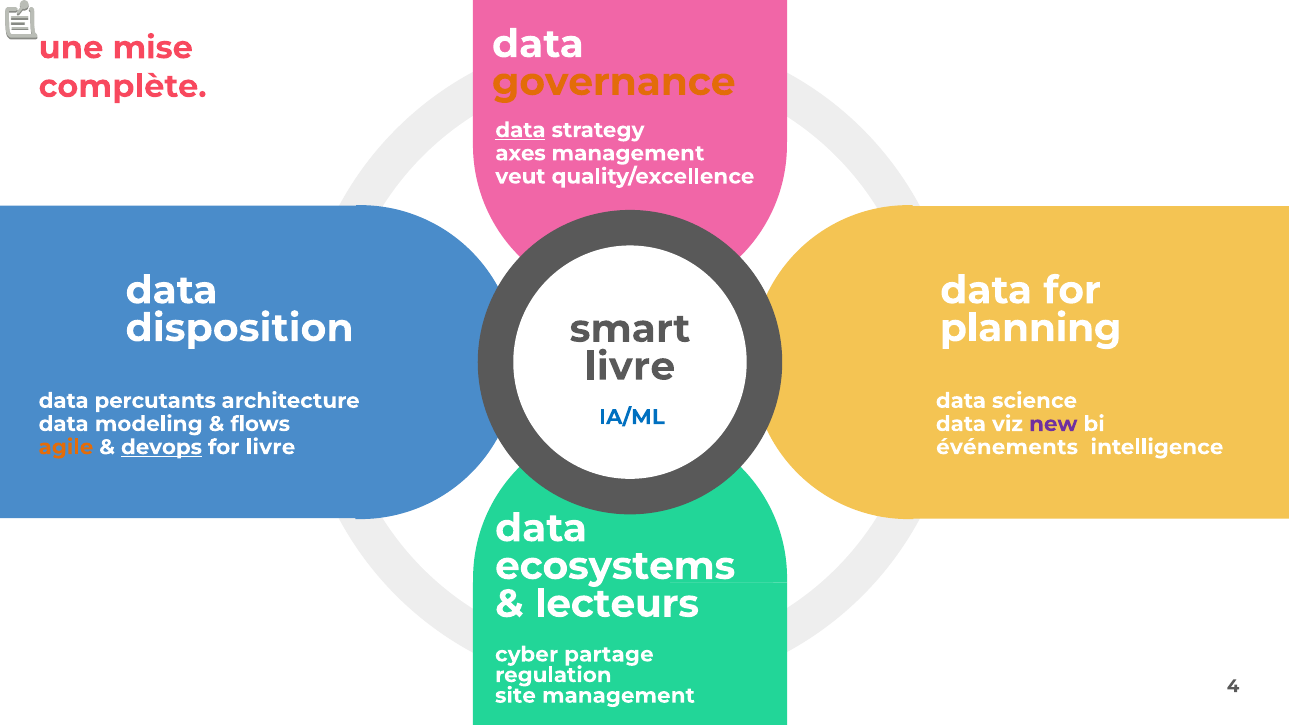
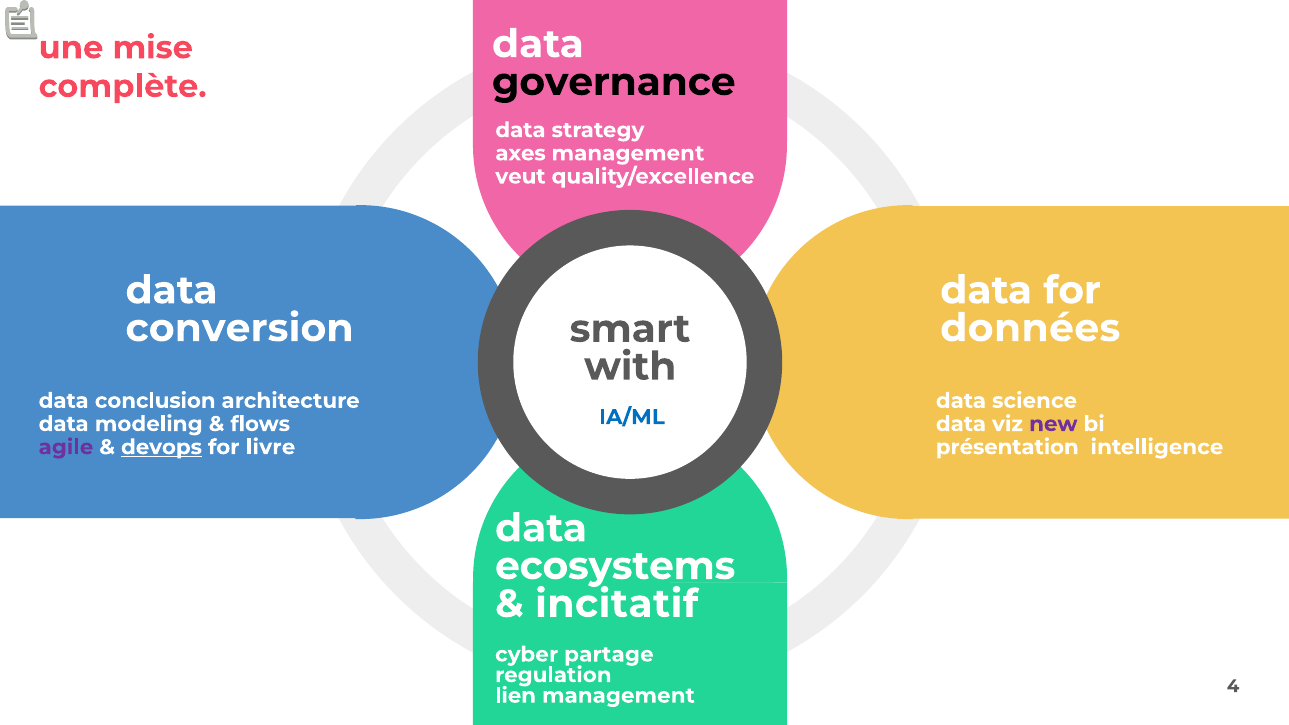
governance colour: orange -> black
data at (520, 130) underline: present -> none
disposition: disposition -> conversion
planning: planning -> données
livre at (630, 367): livre -> with
percutants: percutants -> conclusion
agile colour: orange -> purple
événements: événements -> présentation
lecteurs: lecteurs -> incitatif
site: site -> lien
